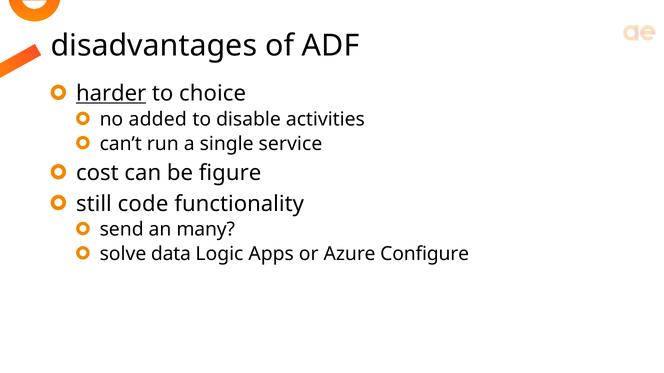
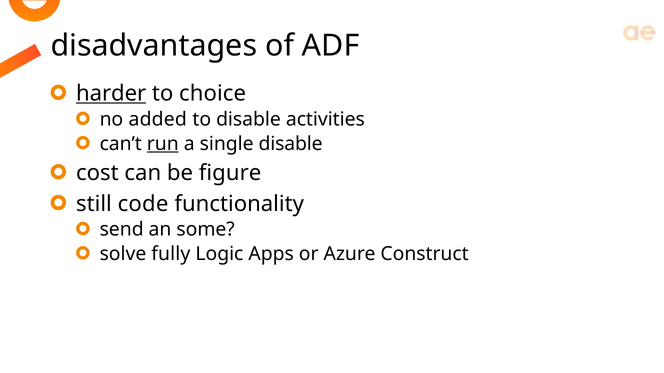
run underline: none -> present
single service: service -> disable
many: many -> some
data: data -> fully
Configure: Configure -> Construct
